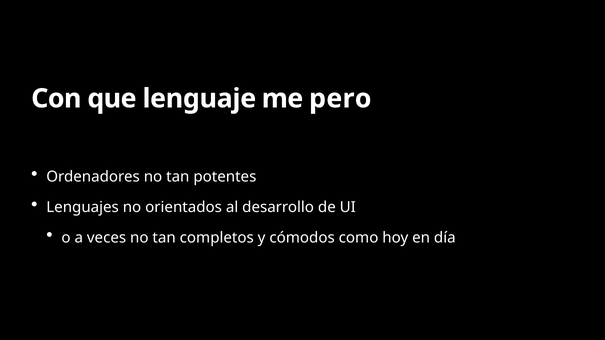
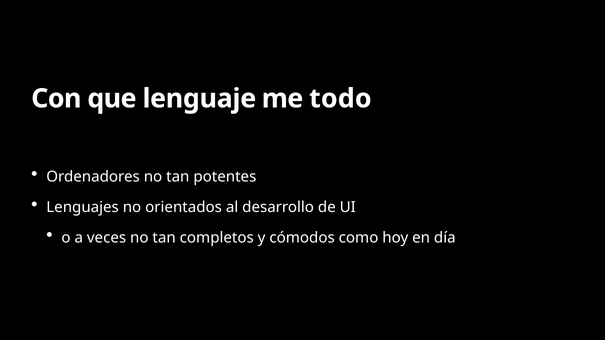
pero: pero -> todo
